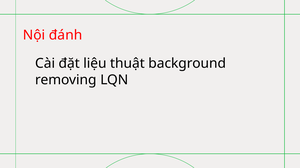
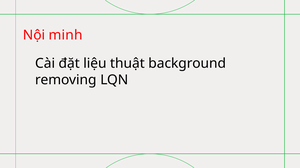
đánh: đánh -> minh
